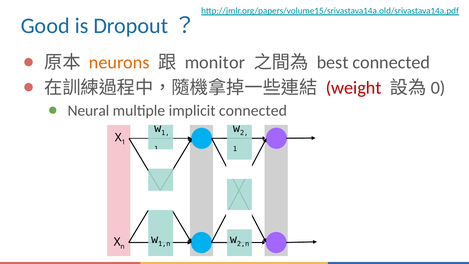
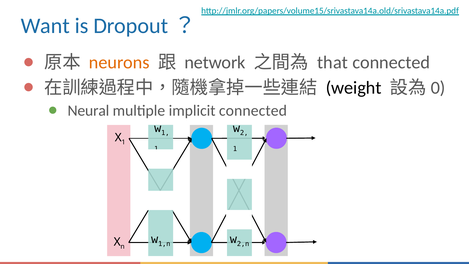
Good: Good -> Want
monitor: monitor -> network
best: best -> that
weight colour: red -> black
